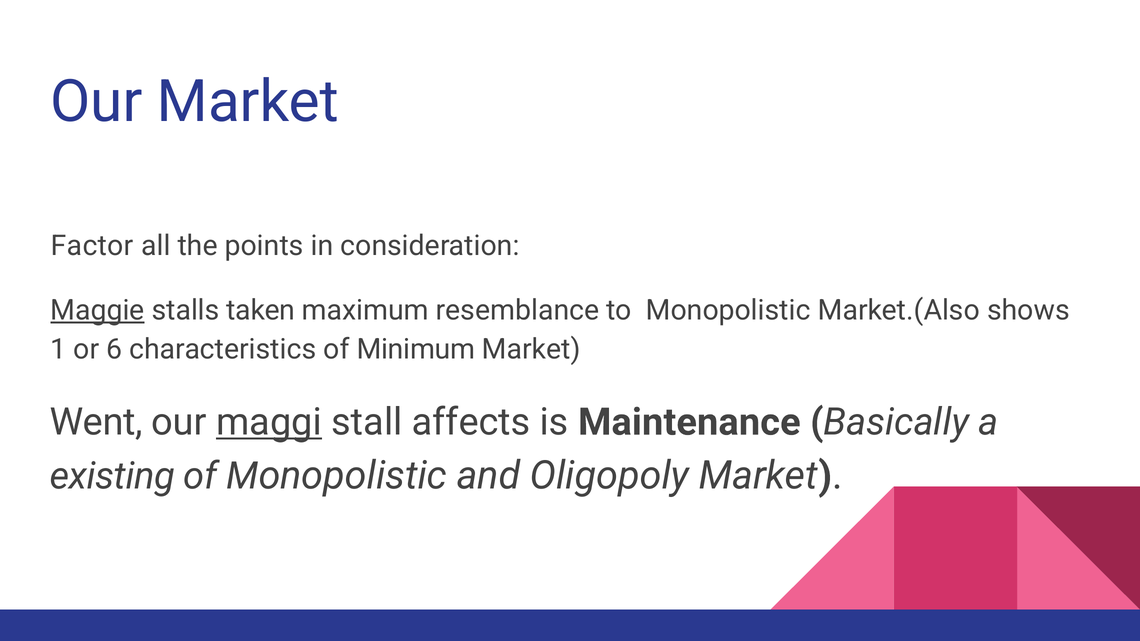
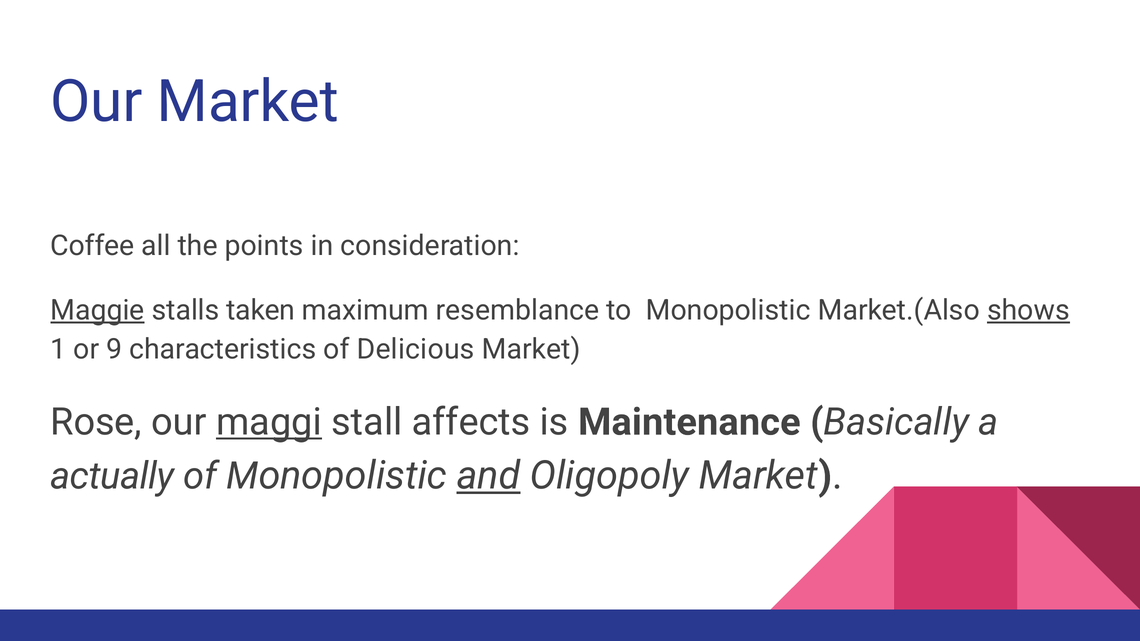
Factor: Factor -> Coffee
shows underline: none -> present
6: 6 -> 9
Minimum: Minimum -> Delicious
Went: Went -> Rose
existing: existing -> actually
and underline: none -> present
